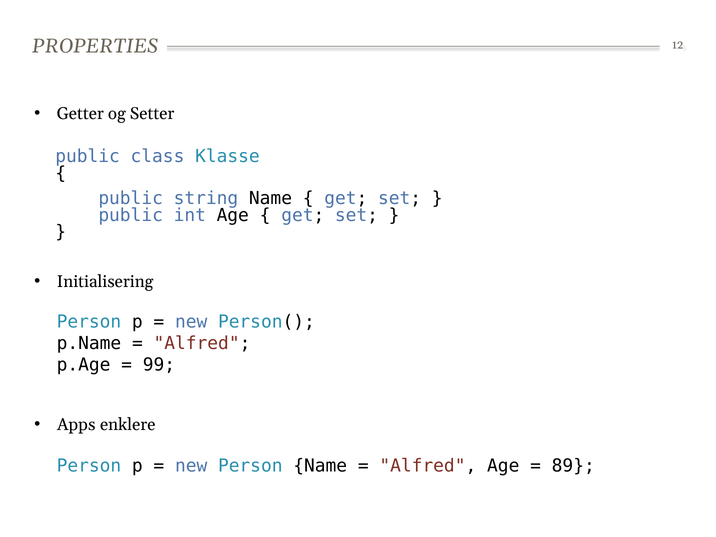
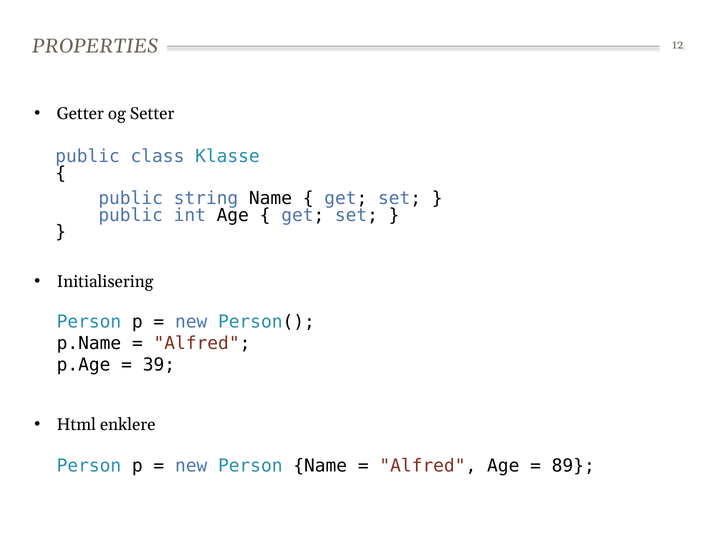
99: 99 -> 39
Apps: Apps -> Html
